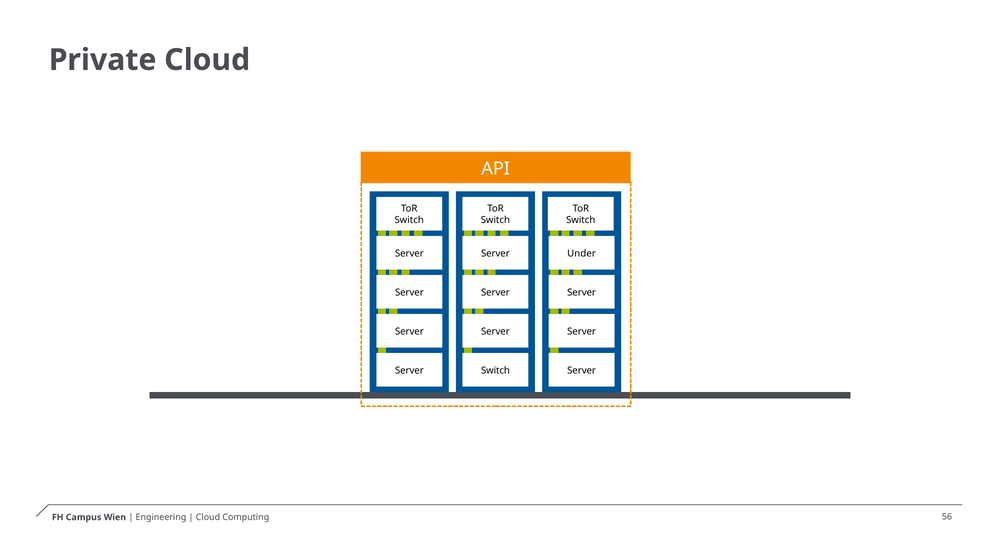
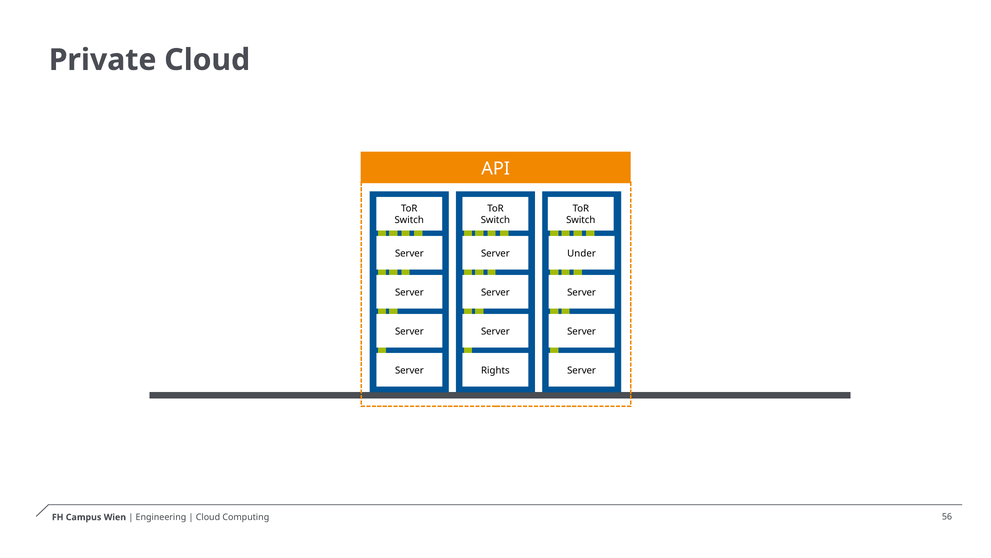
Switch at (495, 370): Switch -> Rights
